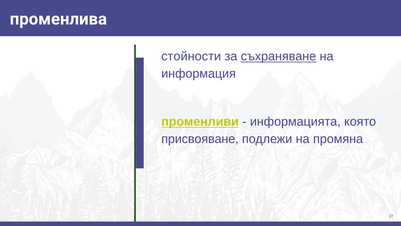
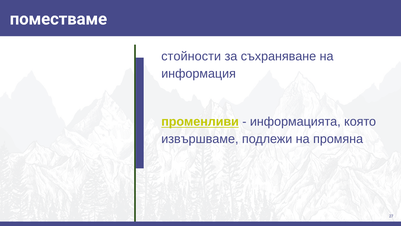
променлива: променлива -> поместваме
съхраняване underline: present -> none
присвояване: присвояване -> извършваме
